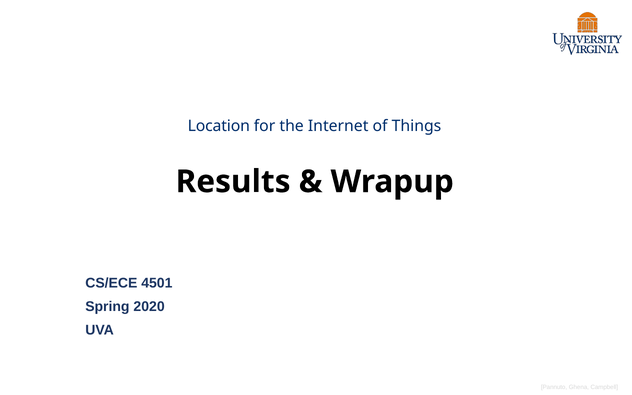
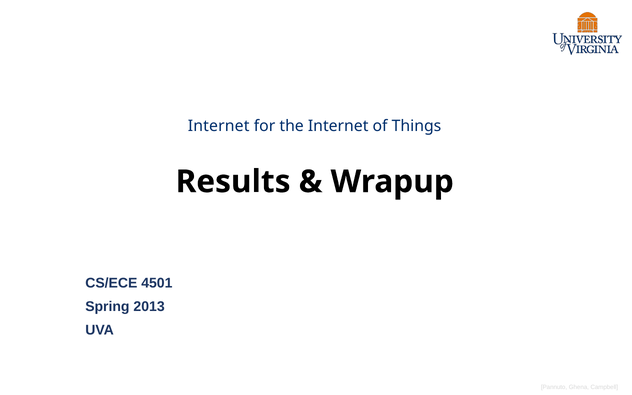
Location at (219, 126): Location -> Internet
2020: 2020 -> 2013
